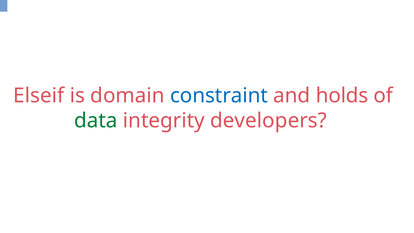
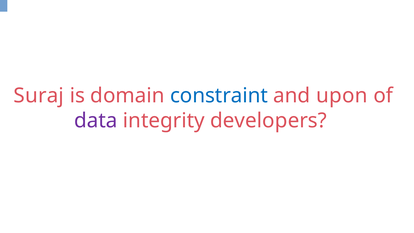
Elseif: Elseif -> Suraj
holds: holds -> upon
data colour: green -> purple
